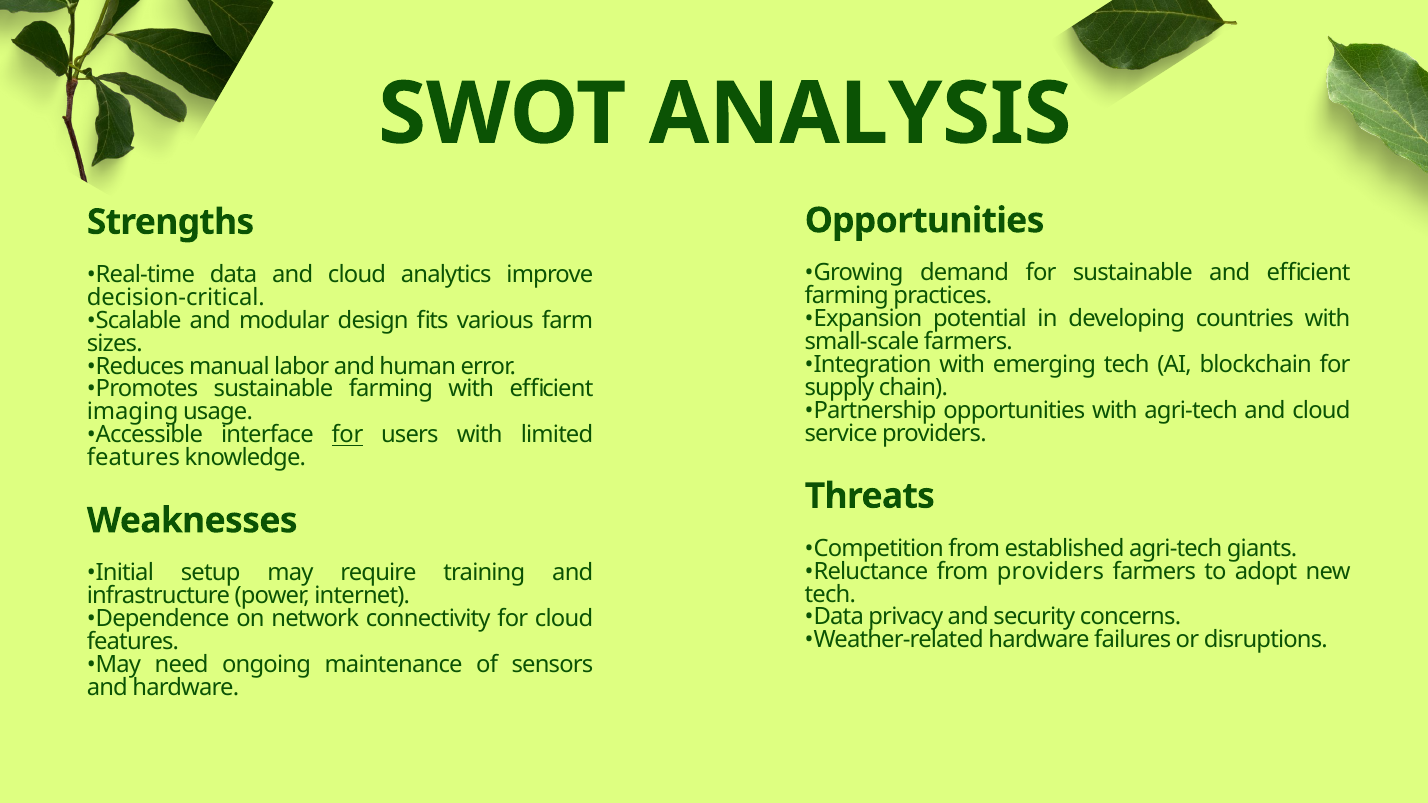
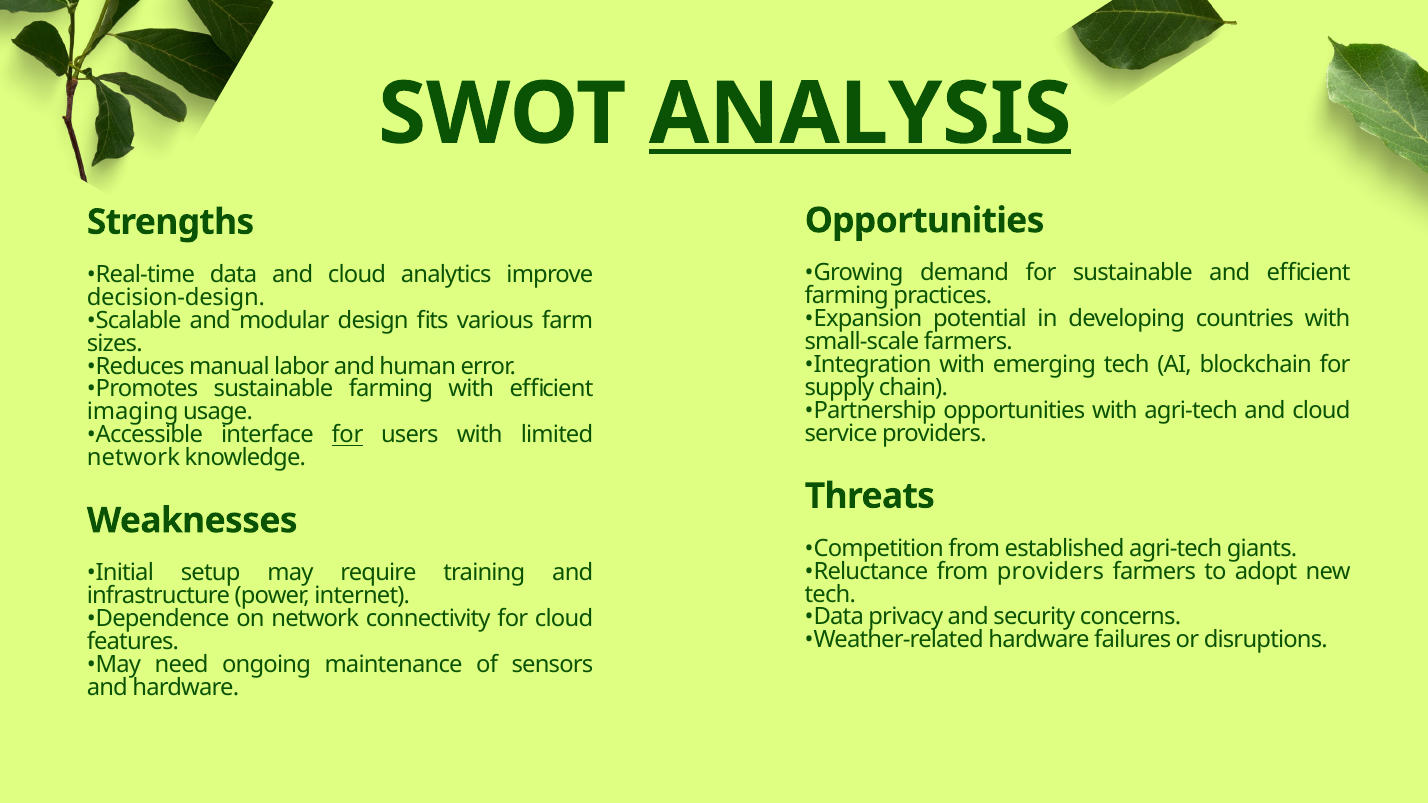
ANALYSIS underline: none -> present
decision-critical: decision-critical -> decision-design
features at (133, 458): features -> network
